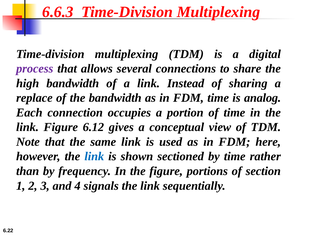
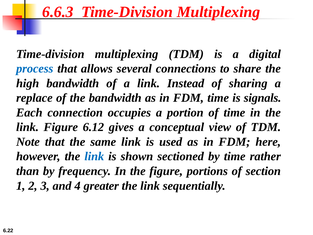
process colour: purple -> blue
analog: analog -> signals
signals: signals -> greater
